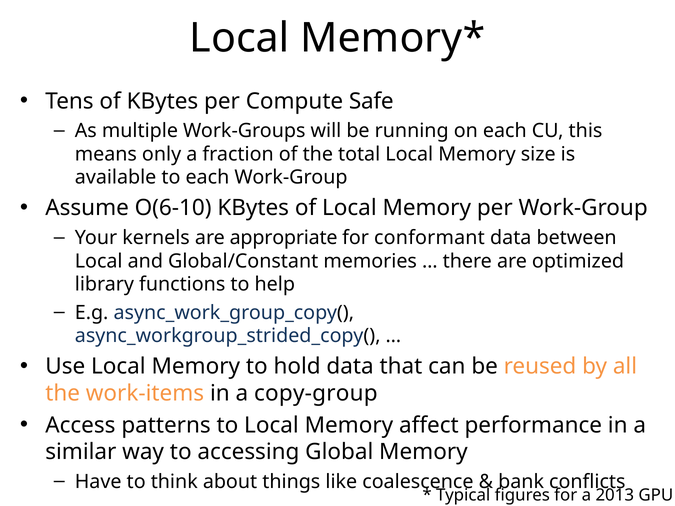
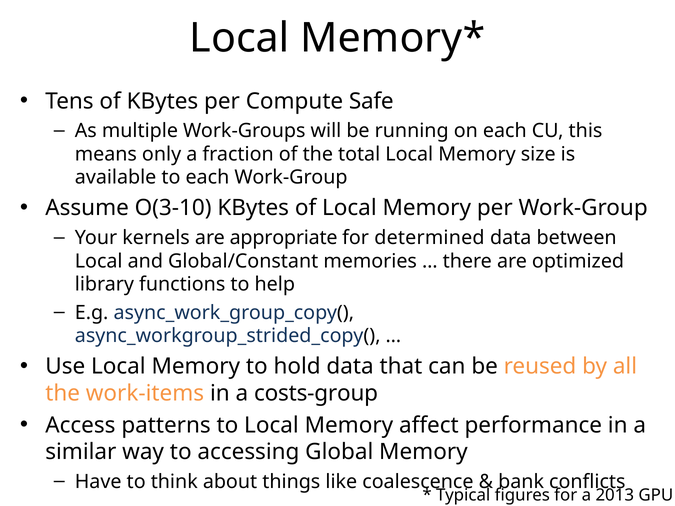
O(6-10: O(6-10 -> O(3-10
conformant: conformant -> determined
copy-group: copy-group -> costs-group
